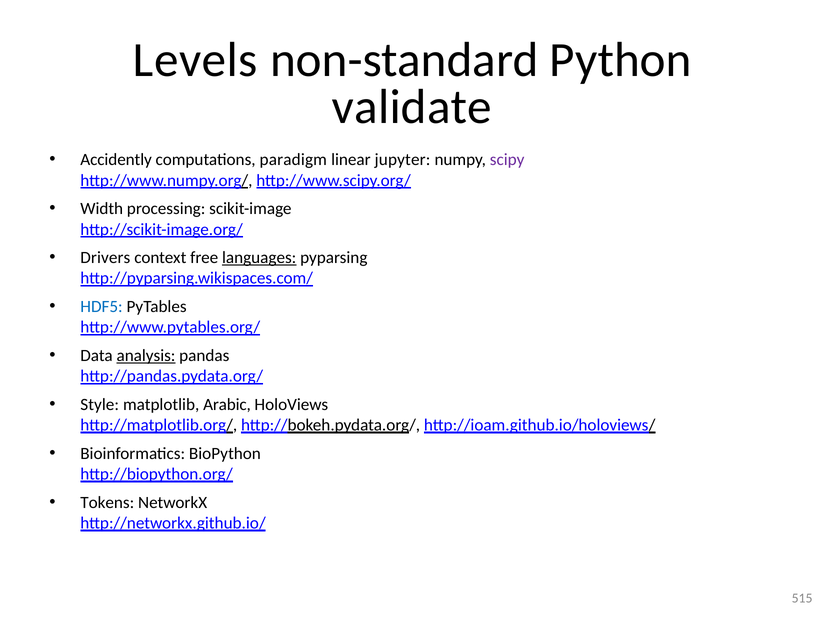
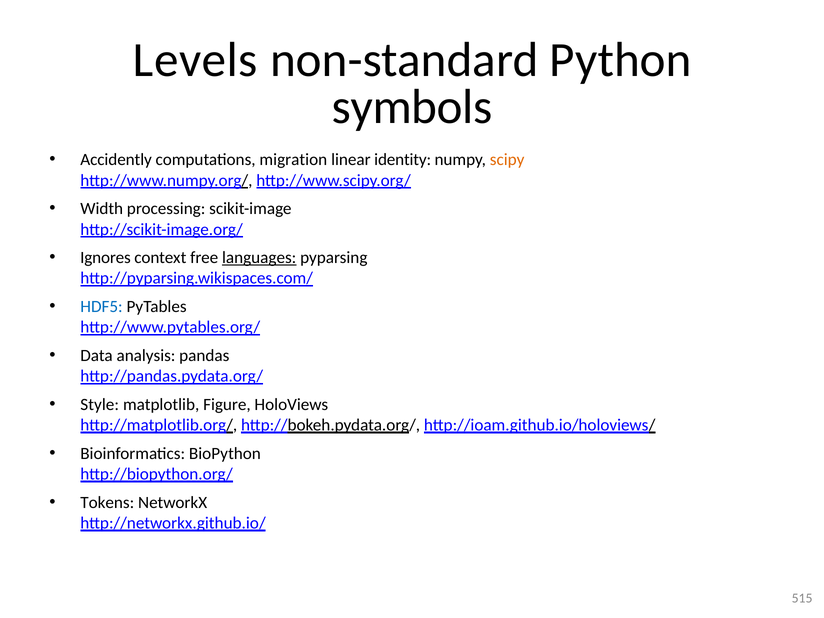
validate: validate -> symbols
paradigm: paradigm -> migration
jupyter: jupyter -> identity
scipy colour: purple -> orange
Drivers: Drivers -> Ignores
analysis underline: present -> none
Arabic: Arabic -> Figure
